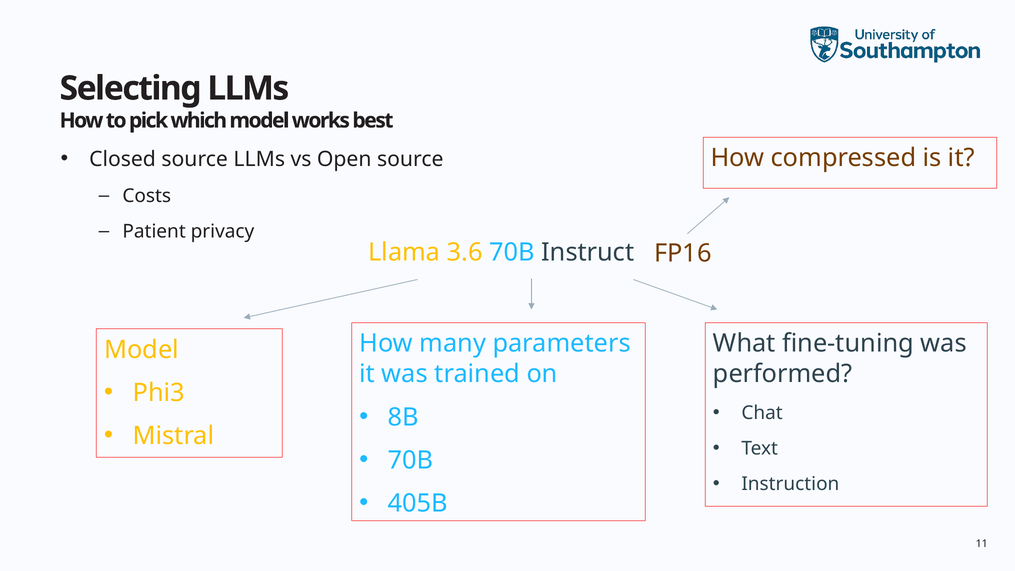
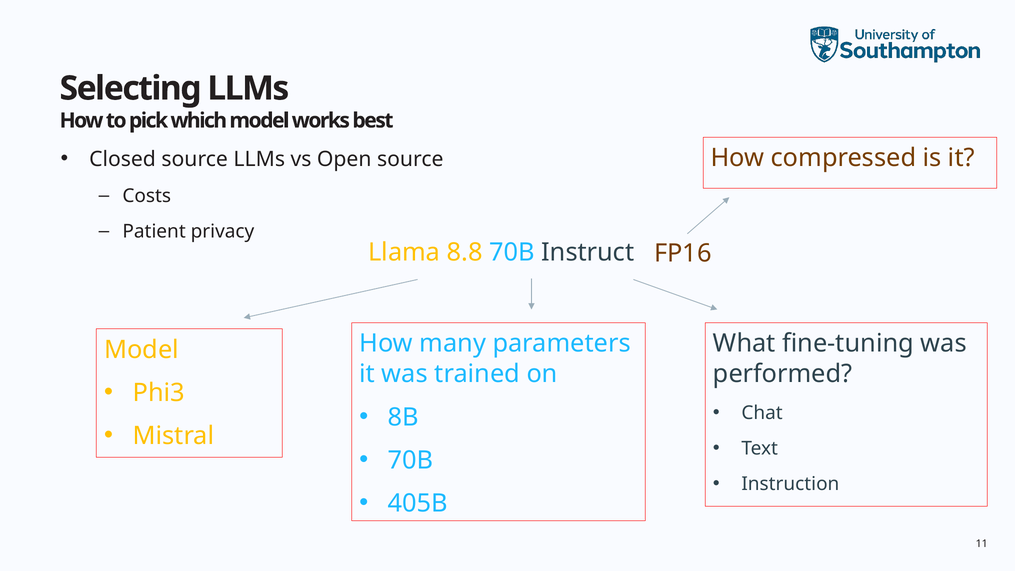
3.6: 3.6 -> 8.8
